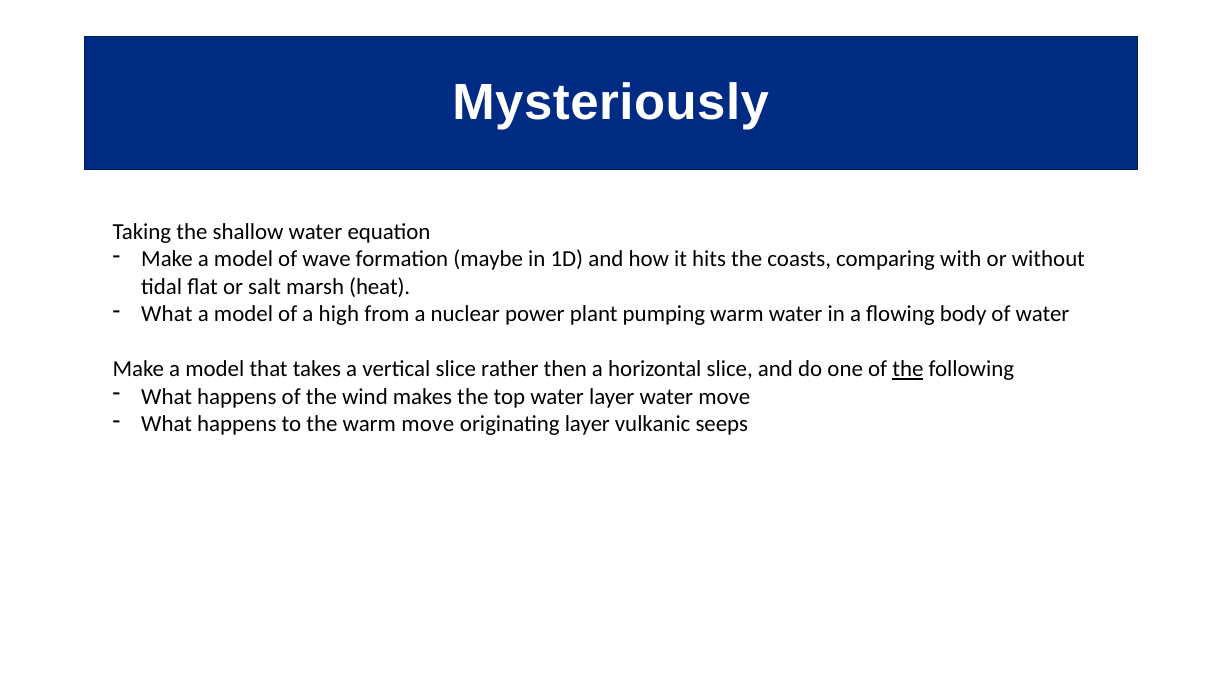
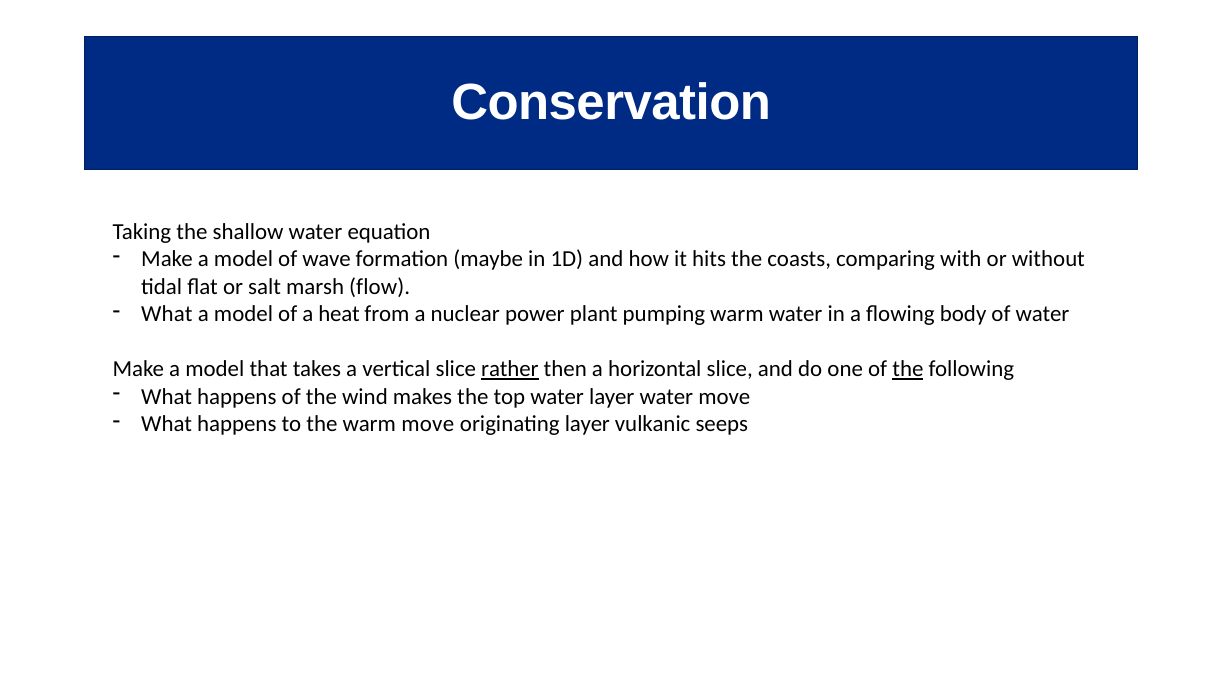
Mysteriously: Mysteriously -> Conservation
heat: heat -> flow
high: high -> heat
rather underline: none -> present
